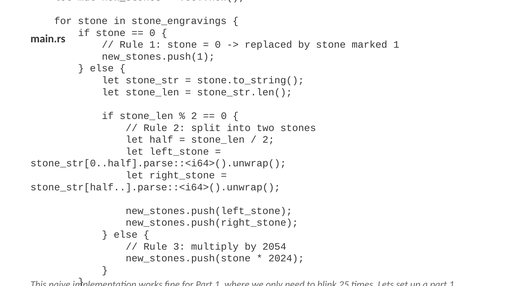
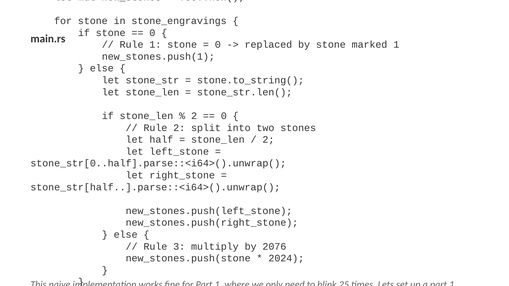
2054: 2054 -> 2076
